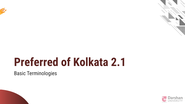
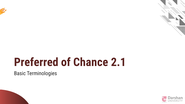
Kolkata: Kolkata -> Chance
